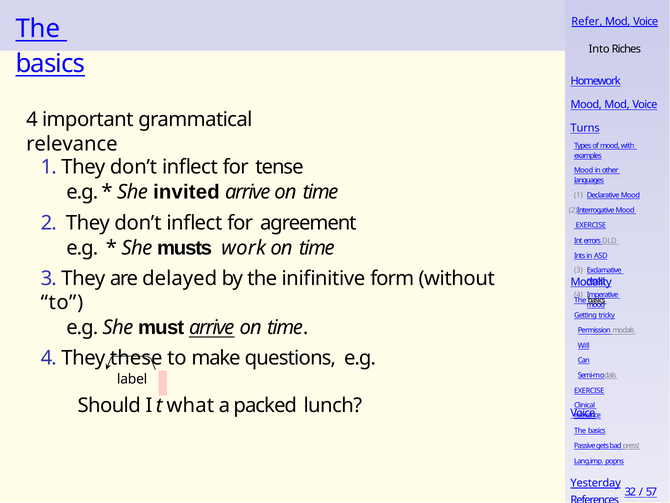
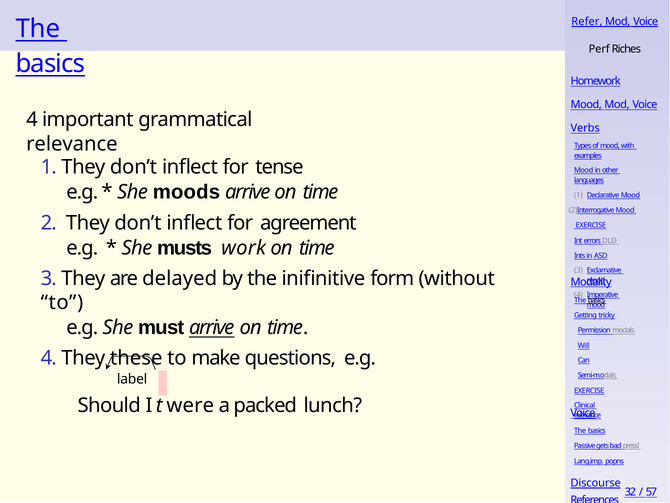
Into: Into -> Perf
Turns: Turns -> Verbs
invited: invited -> moods
what: what -> were
Yesterday: Yesterday -> Discourse
